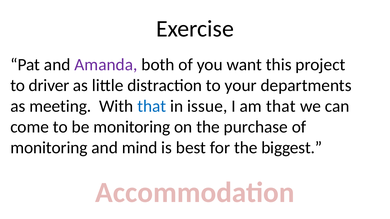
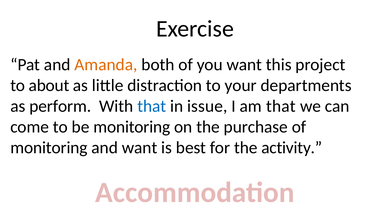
Amanda colour: purple -> orange
driver: driver -> about
meeting: meeting -> perform
and mind: mind -> want
biggest: biggest -> activity
